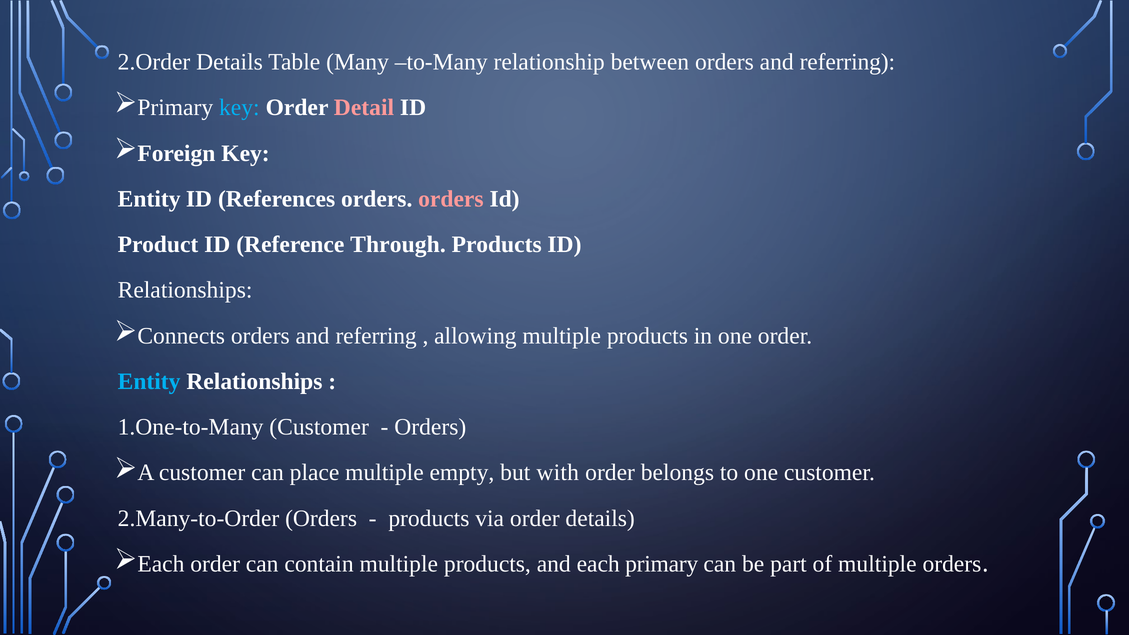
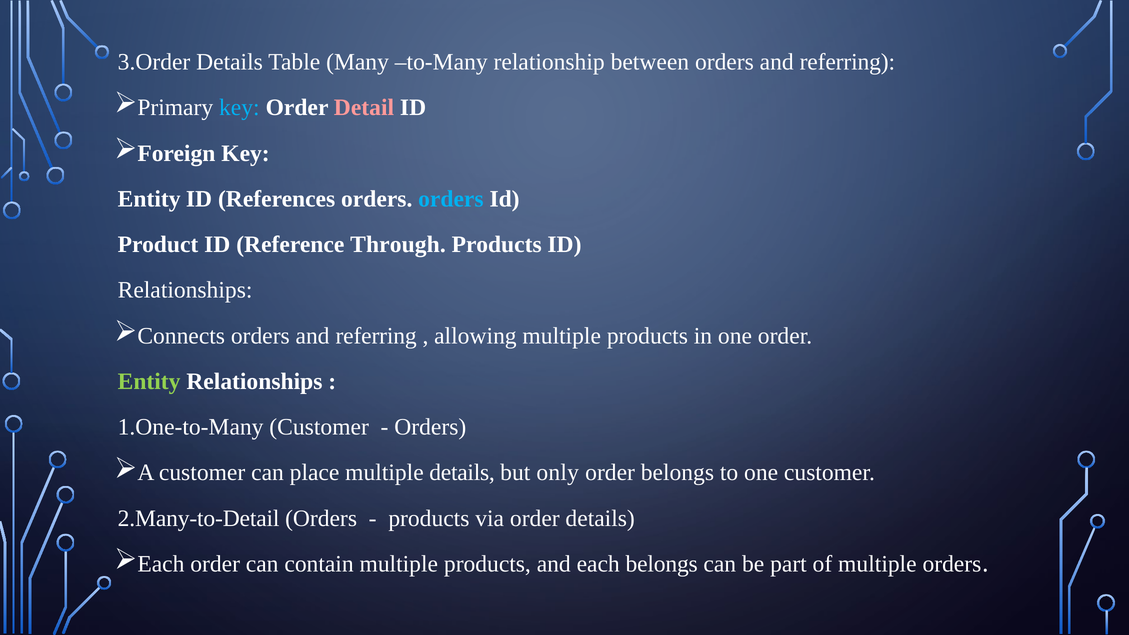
2.Order: 2.Order -> 3.Order
orders at (451, 199) colour: pink -> light blue
Entity at (149, 382) colour: light blue -> light green
multiple empty: empty -> details
with: with -> only
2.Many-to-Order: 2.Many-to-Order -> 2.Many-to-Detail
each primary: primary -> belongs
